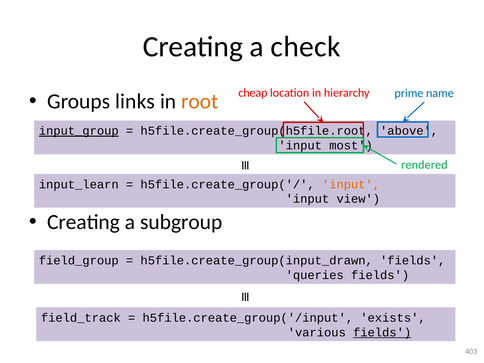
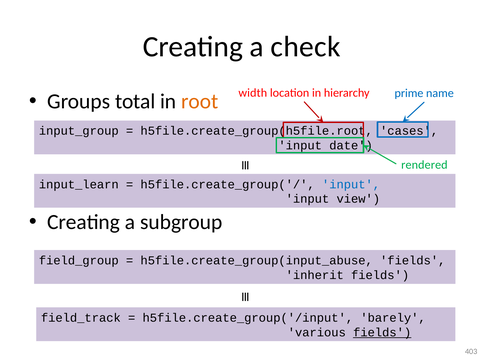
cheap: cheap -> width
links: links -> total
input_group underline: present -> none
above: above -> cases
most: most -> date
input at (351, 184) colour: orange -> blue
h5file.create_group(input_drawn: h5file.create_group(input_drawn -> h5file.create_group(input_abuse
queries: queries -> inherit
exists: exists -> barely
